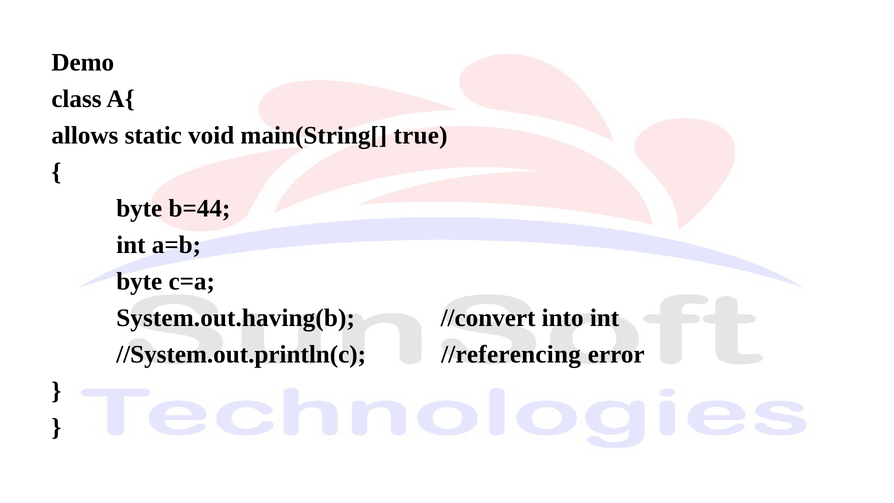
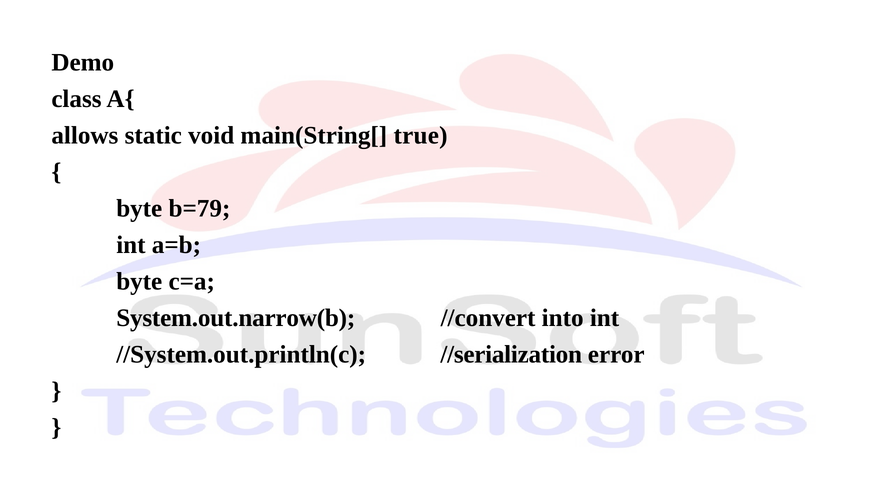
b=44: b=44 -> b=79
System.out.having(b: System.out.having(b -> System.out.narrow(b
//referencing: //referencing -> //serialization
